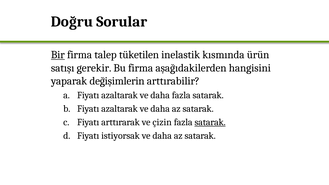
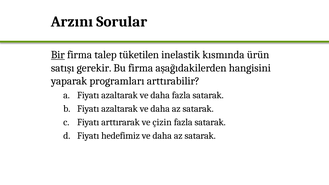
Doğru: Doğru -> Arzını
değişimlerin: değişimlerin -> programları
satarak at (210, 122) underline: present -> none
istiyorsak: istiyorsak -> hedefimiz
